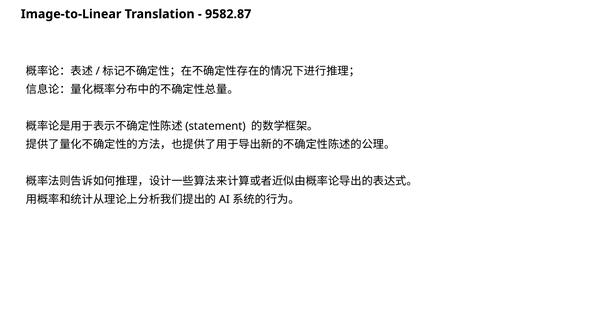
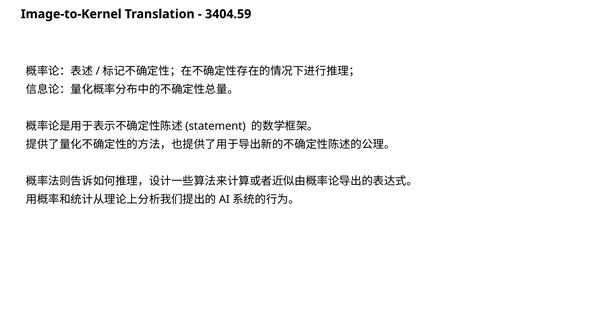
Image-to-Linear: Image-to-Linear -> Image-to-Kernel
9582.87: 9582.87 -> 3404.59
